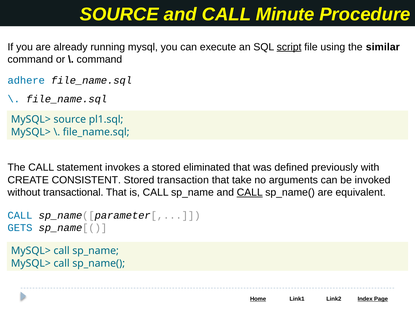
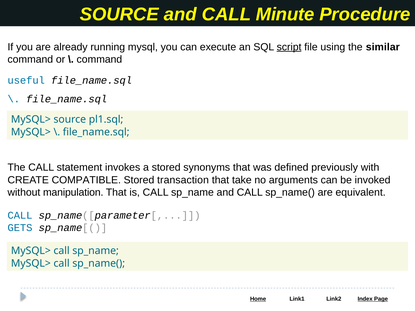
adhere: adhere -> useful
eliminated: eliminated -> synonyms
CONSISTENT: CONSISTENT -> COMPATIBLE
transactional: transactional -> manipulation
CALL at (250, 193) underline: present -> none
